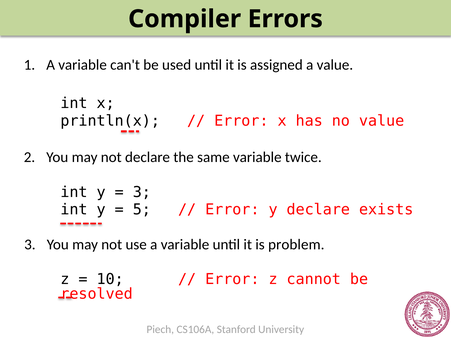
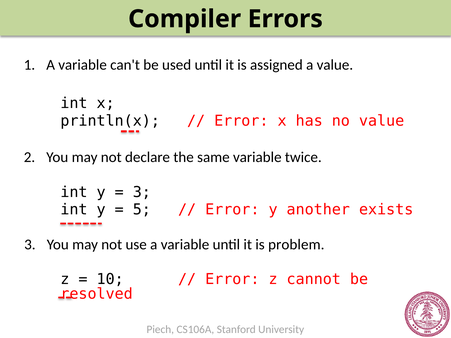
y declare: declare -> another
